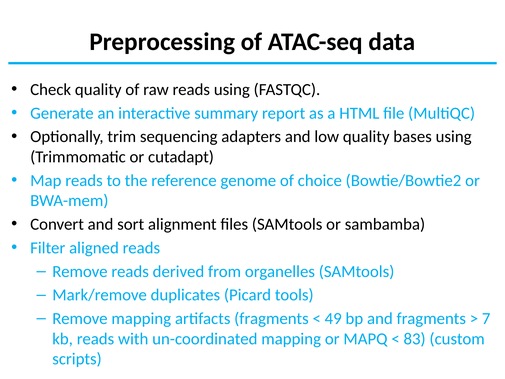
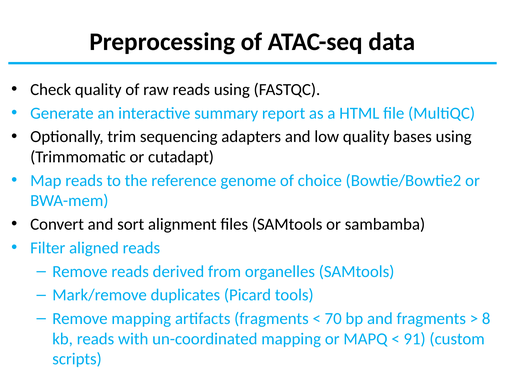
49: 49 -> 70
7: 7 -> 8
83: 83 -> 91
